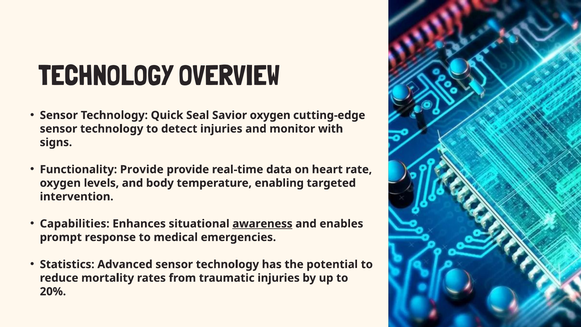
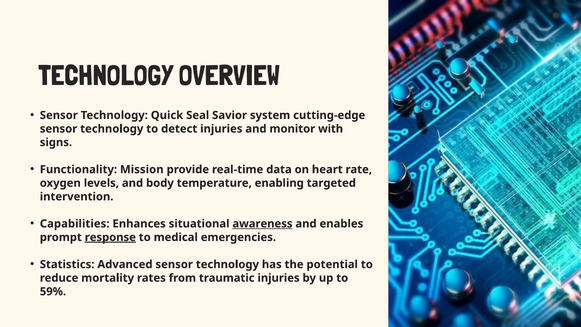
Savior oxygen: oxygen -> system
Functionality Provide: Provide -> Mission
response underline: none -> present
20%: 20% -> 59%
